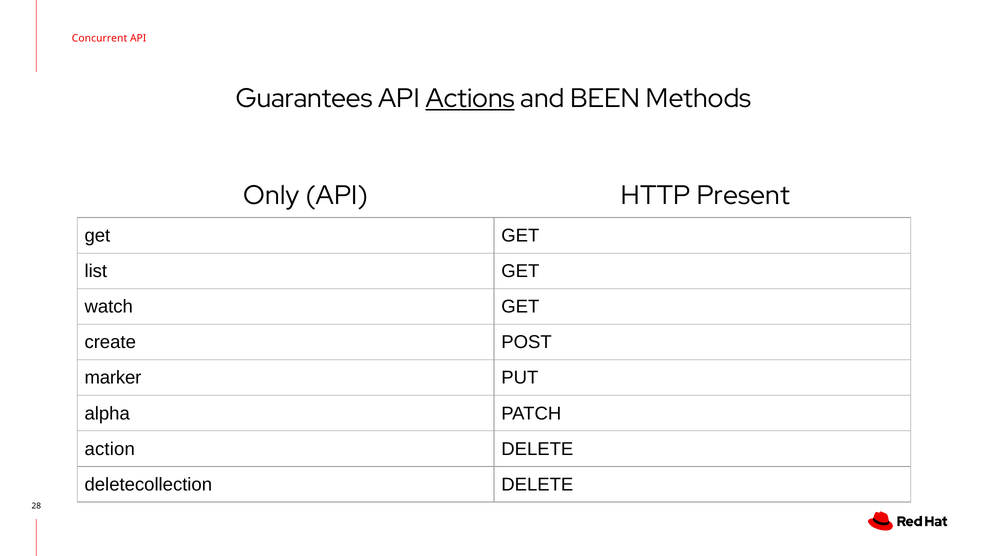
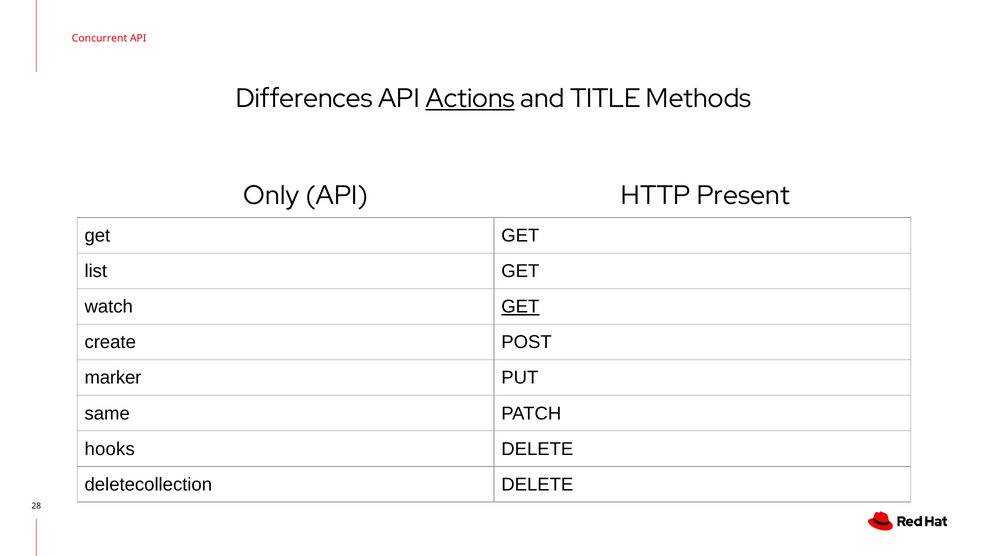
Guarantees: Guarantees -> Differences
BEEN: BEEN -> TITLE
GET at (520, 307) underline: none -> present
alpha: alpha -> same
action: action -> hooks
